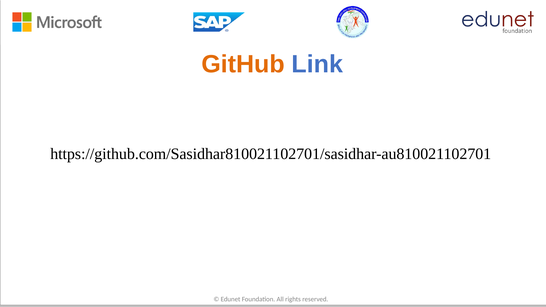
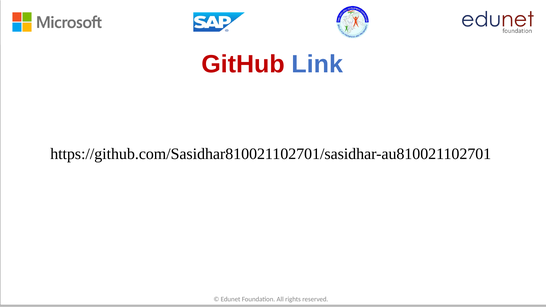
GitHub colour: orange -> red
